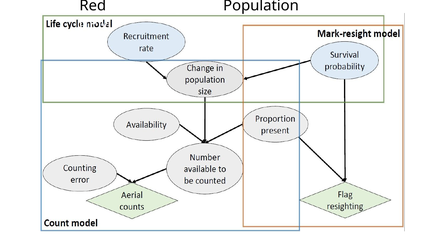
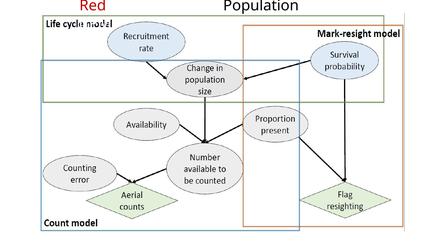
Red colour: black -> red
